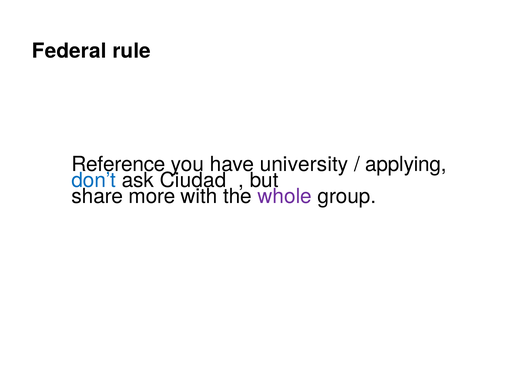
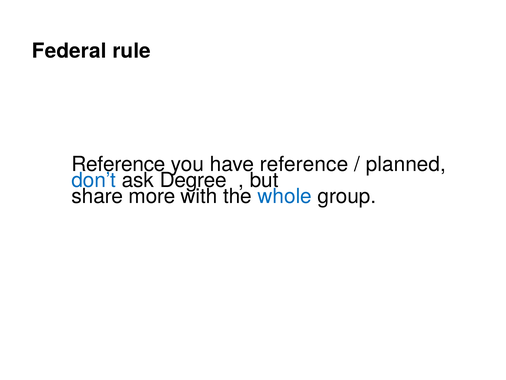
have university: university -> reference
applying: applying -> planned
Ciudad: Ciudad -> Degree
whole colour: purple -> blue
